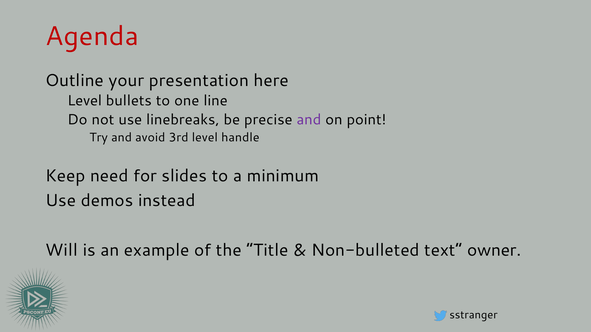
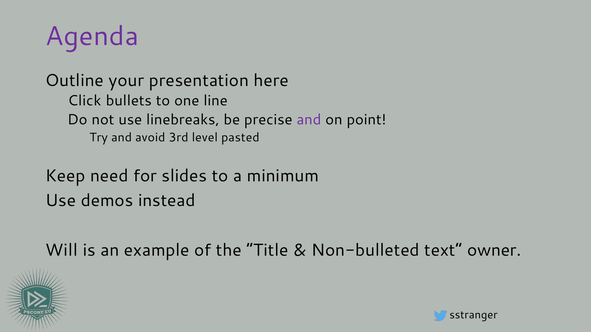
Agenda colour: red -> purple
Level at (85, 101): Level -> Click
handle: handle -> pasted
